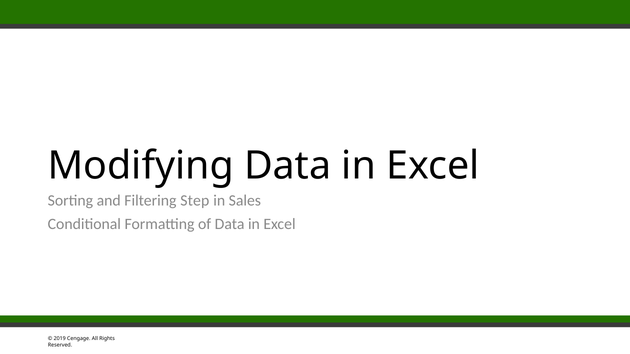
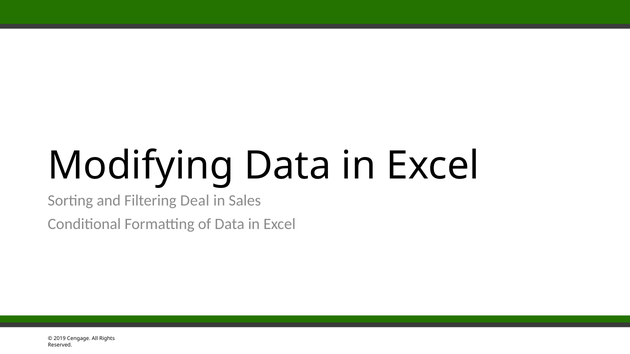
Step: Step -> Deal
